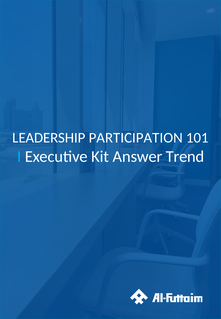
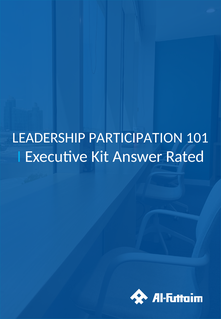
Trend: Trend -> Rated
